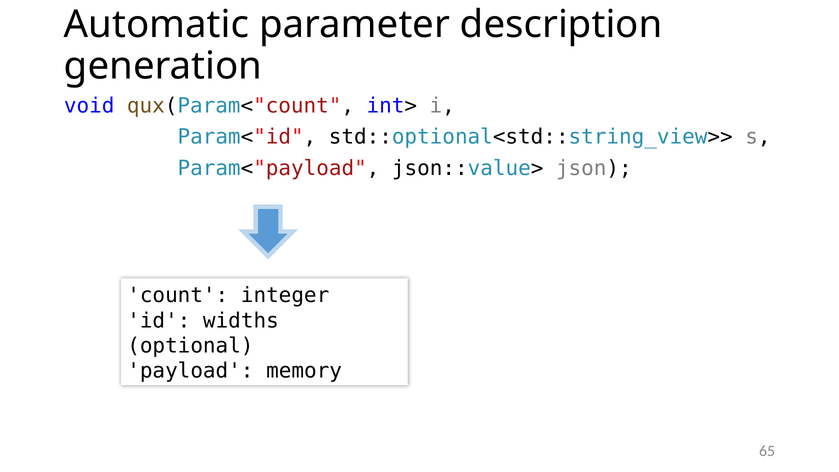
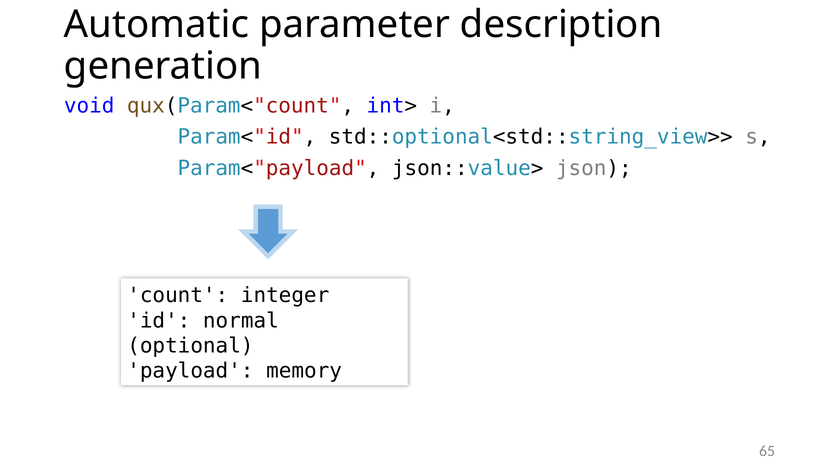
widths: widths -> normal
